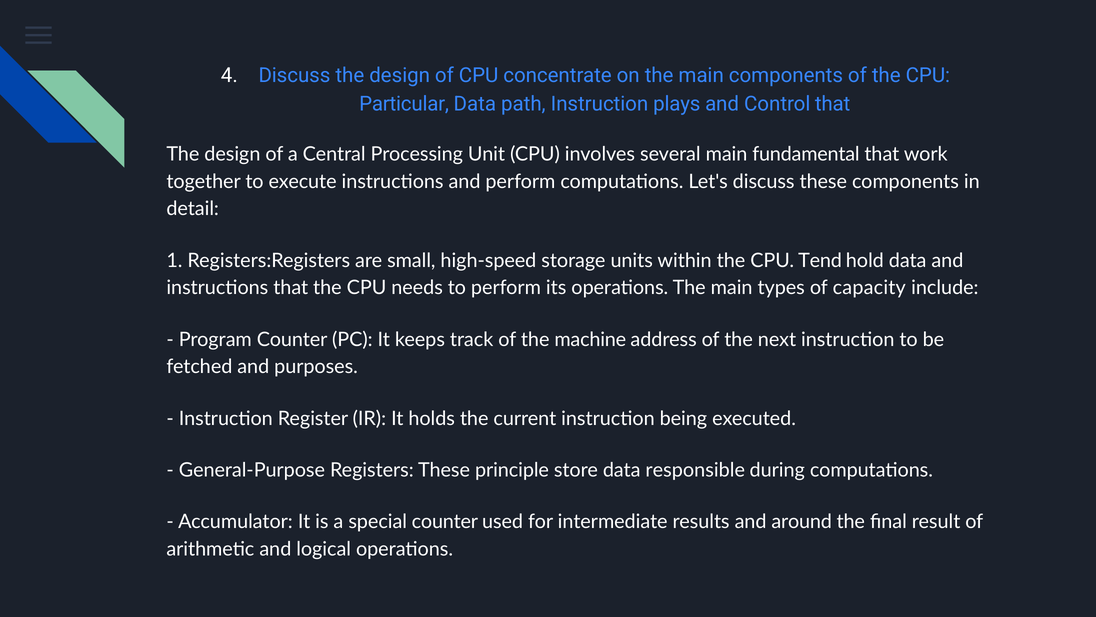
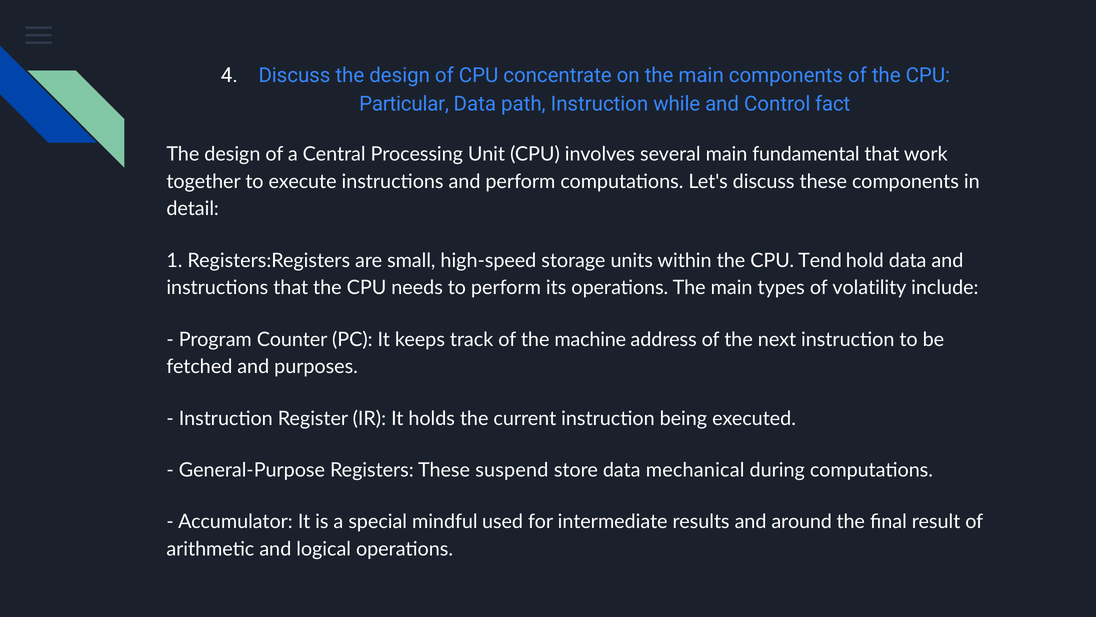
plays: plays -> while
Control that: that -> fact
capacity: capacity -> volatility
principle: principle -> suspend
responsible: responsible -> mechanical
special counter: counter -> mindful
